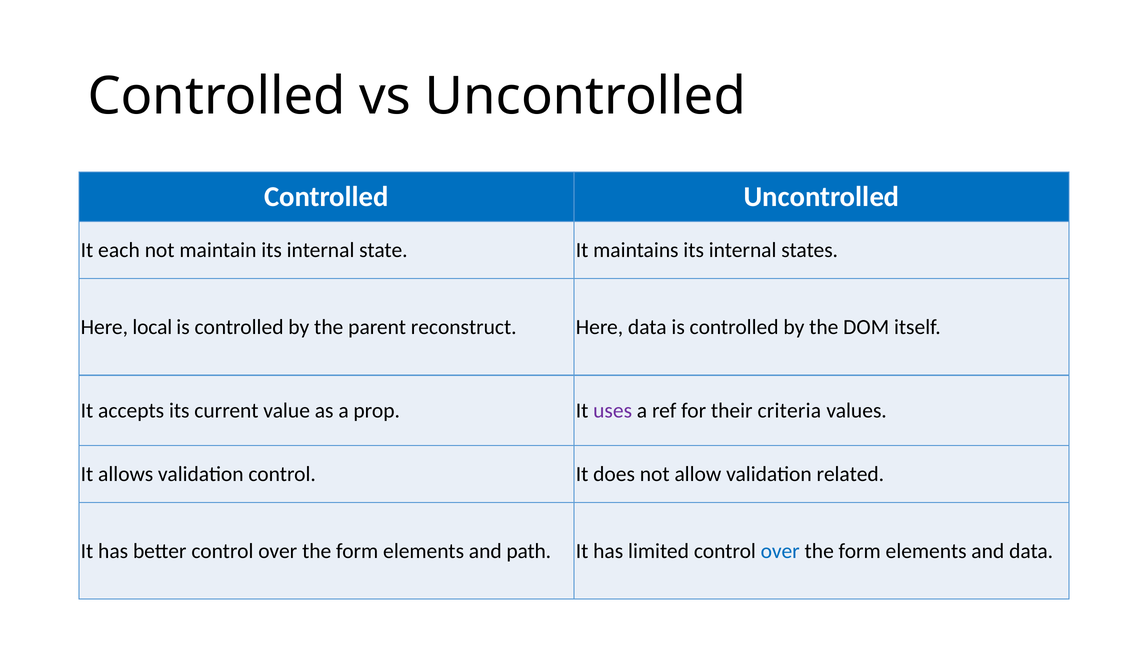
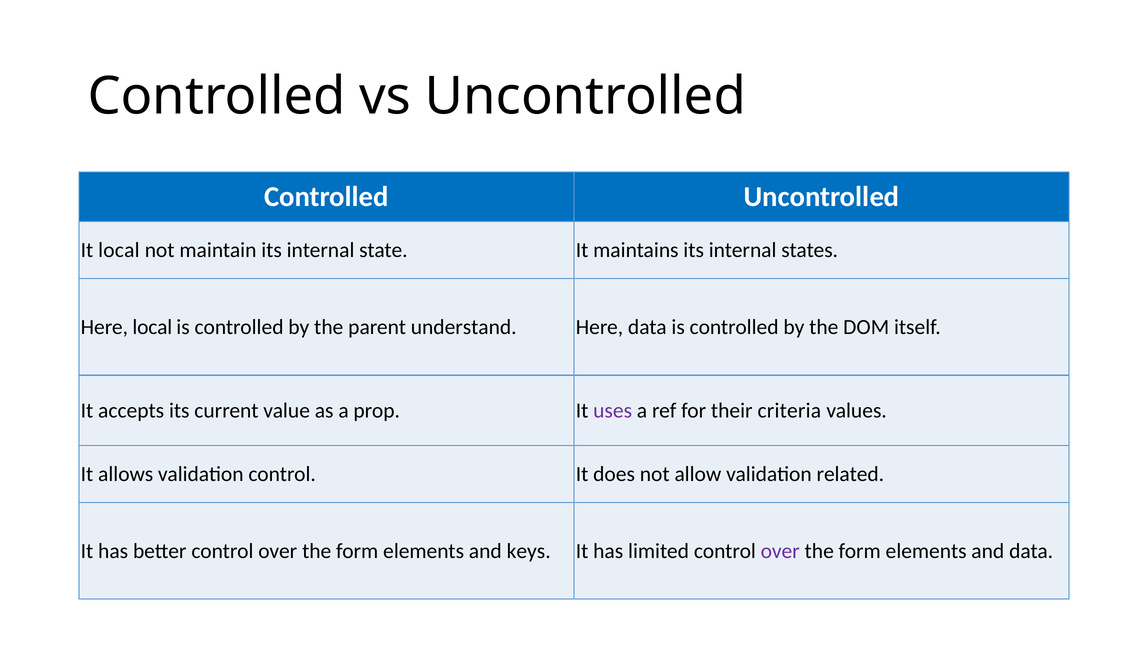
It each: each -> local
reconstruct: reconstruct -> understand
path: path -> keys
over at (780, 551) colour: blue -> purple
